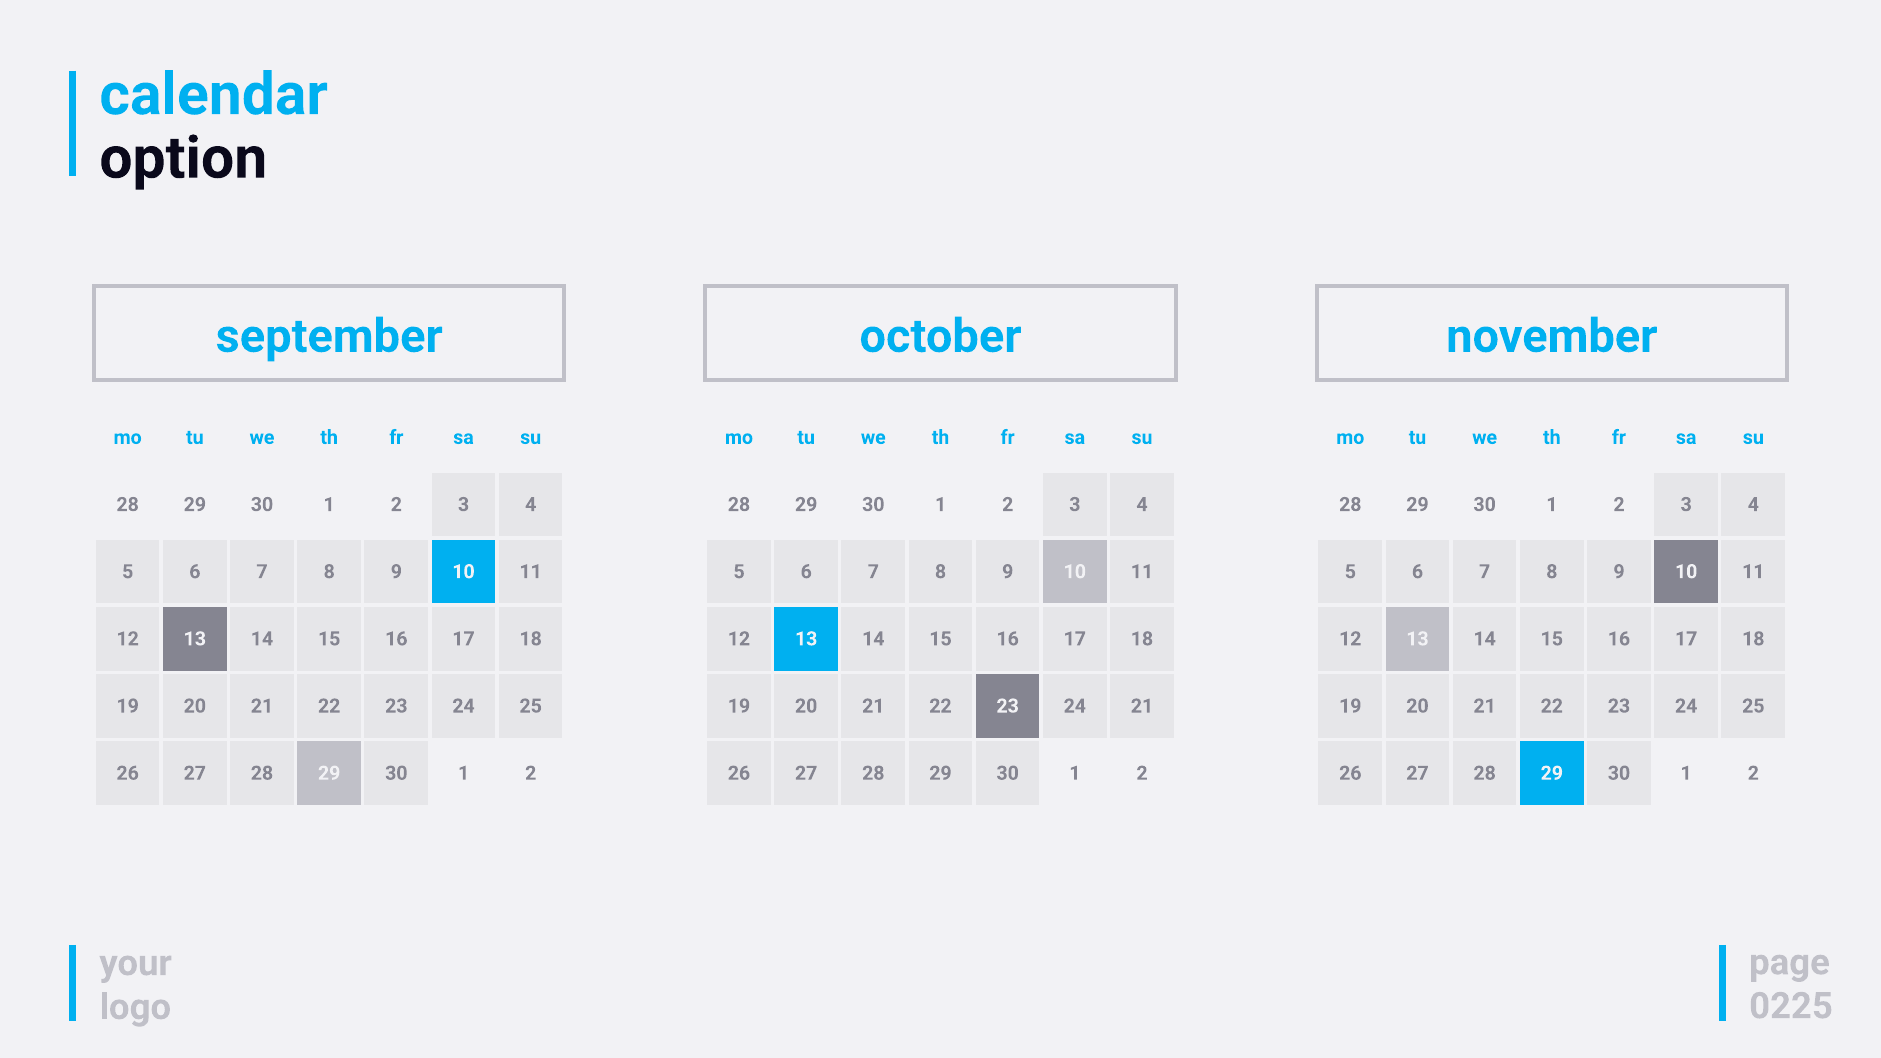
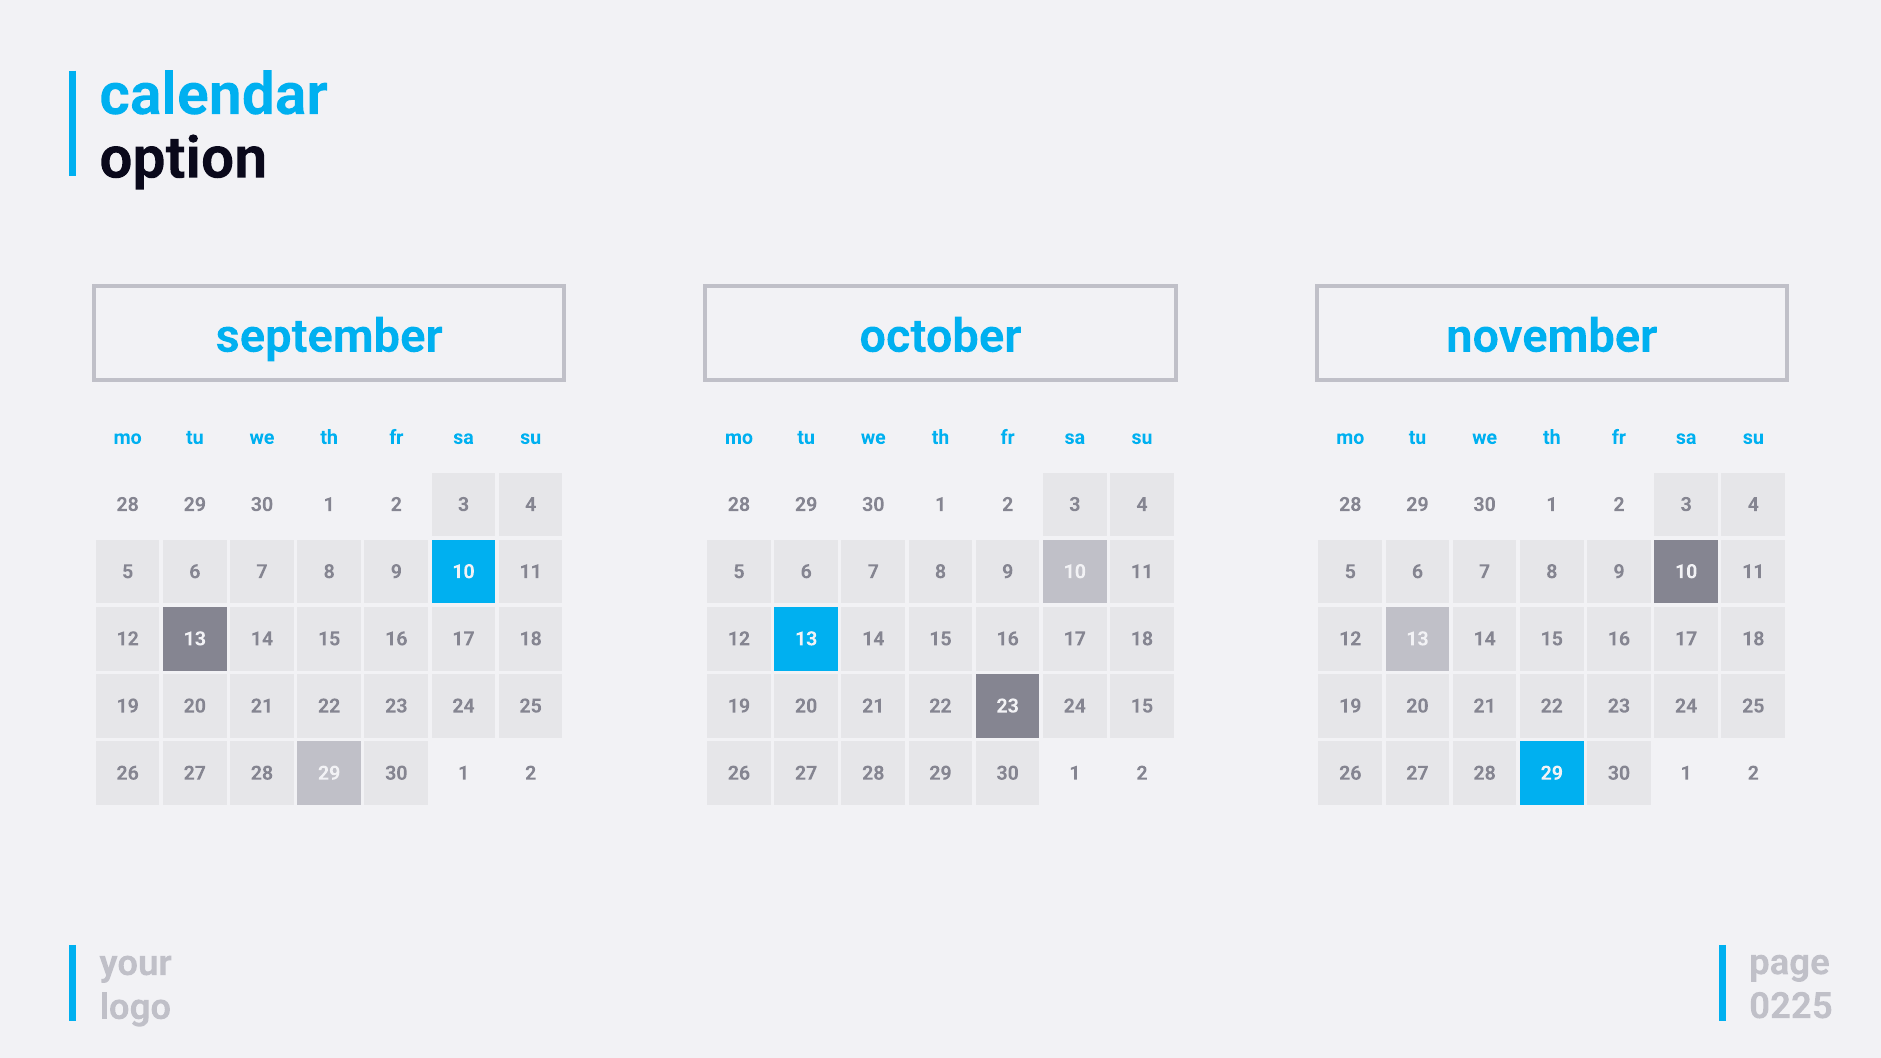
24 21: 21 -> 15
